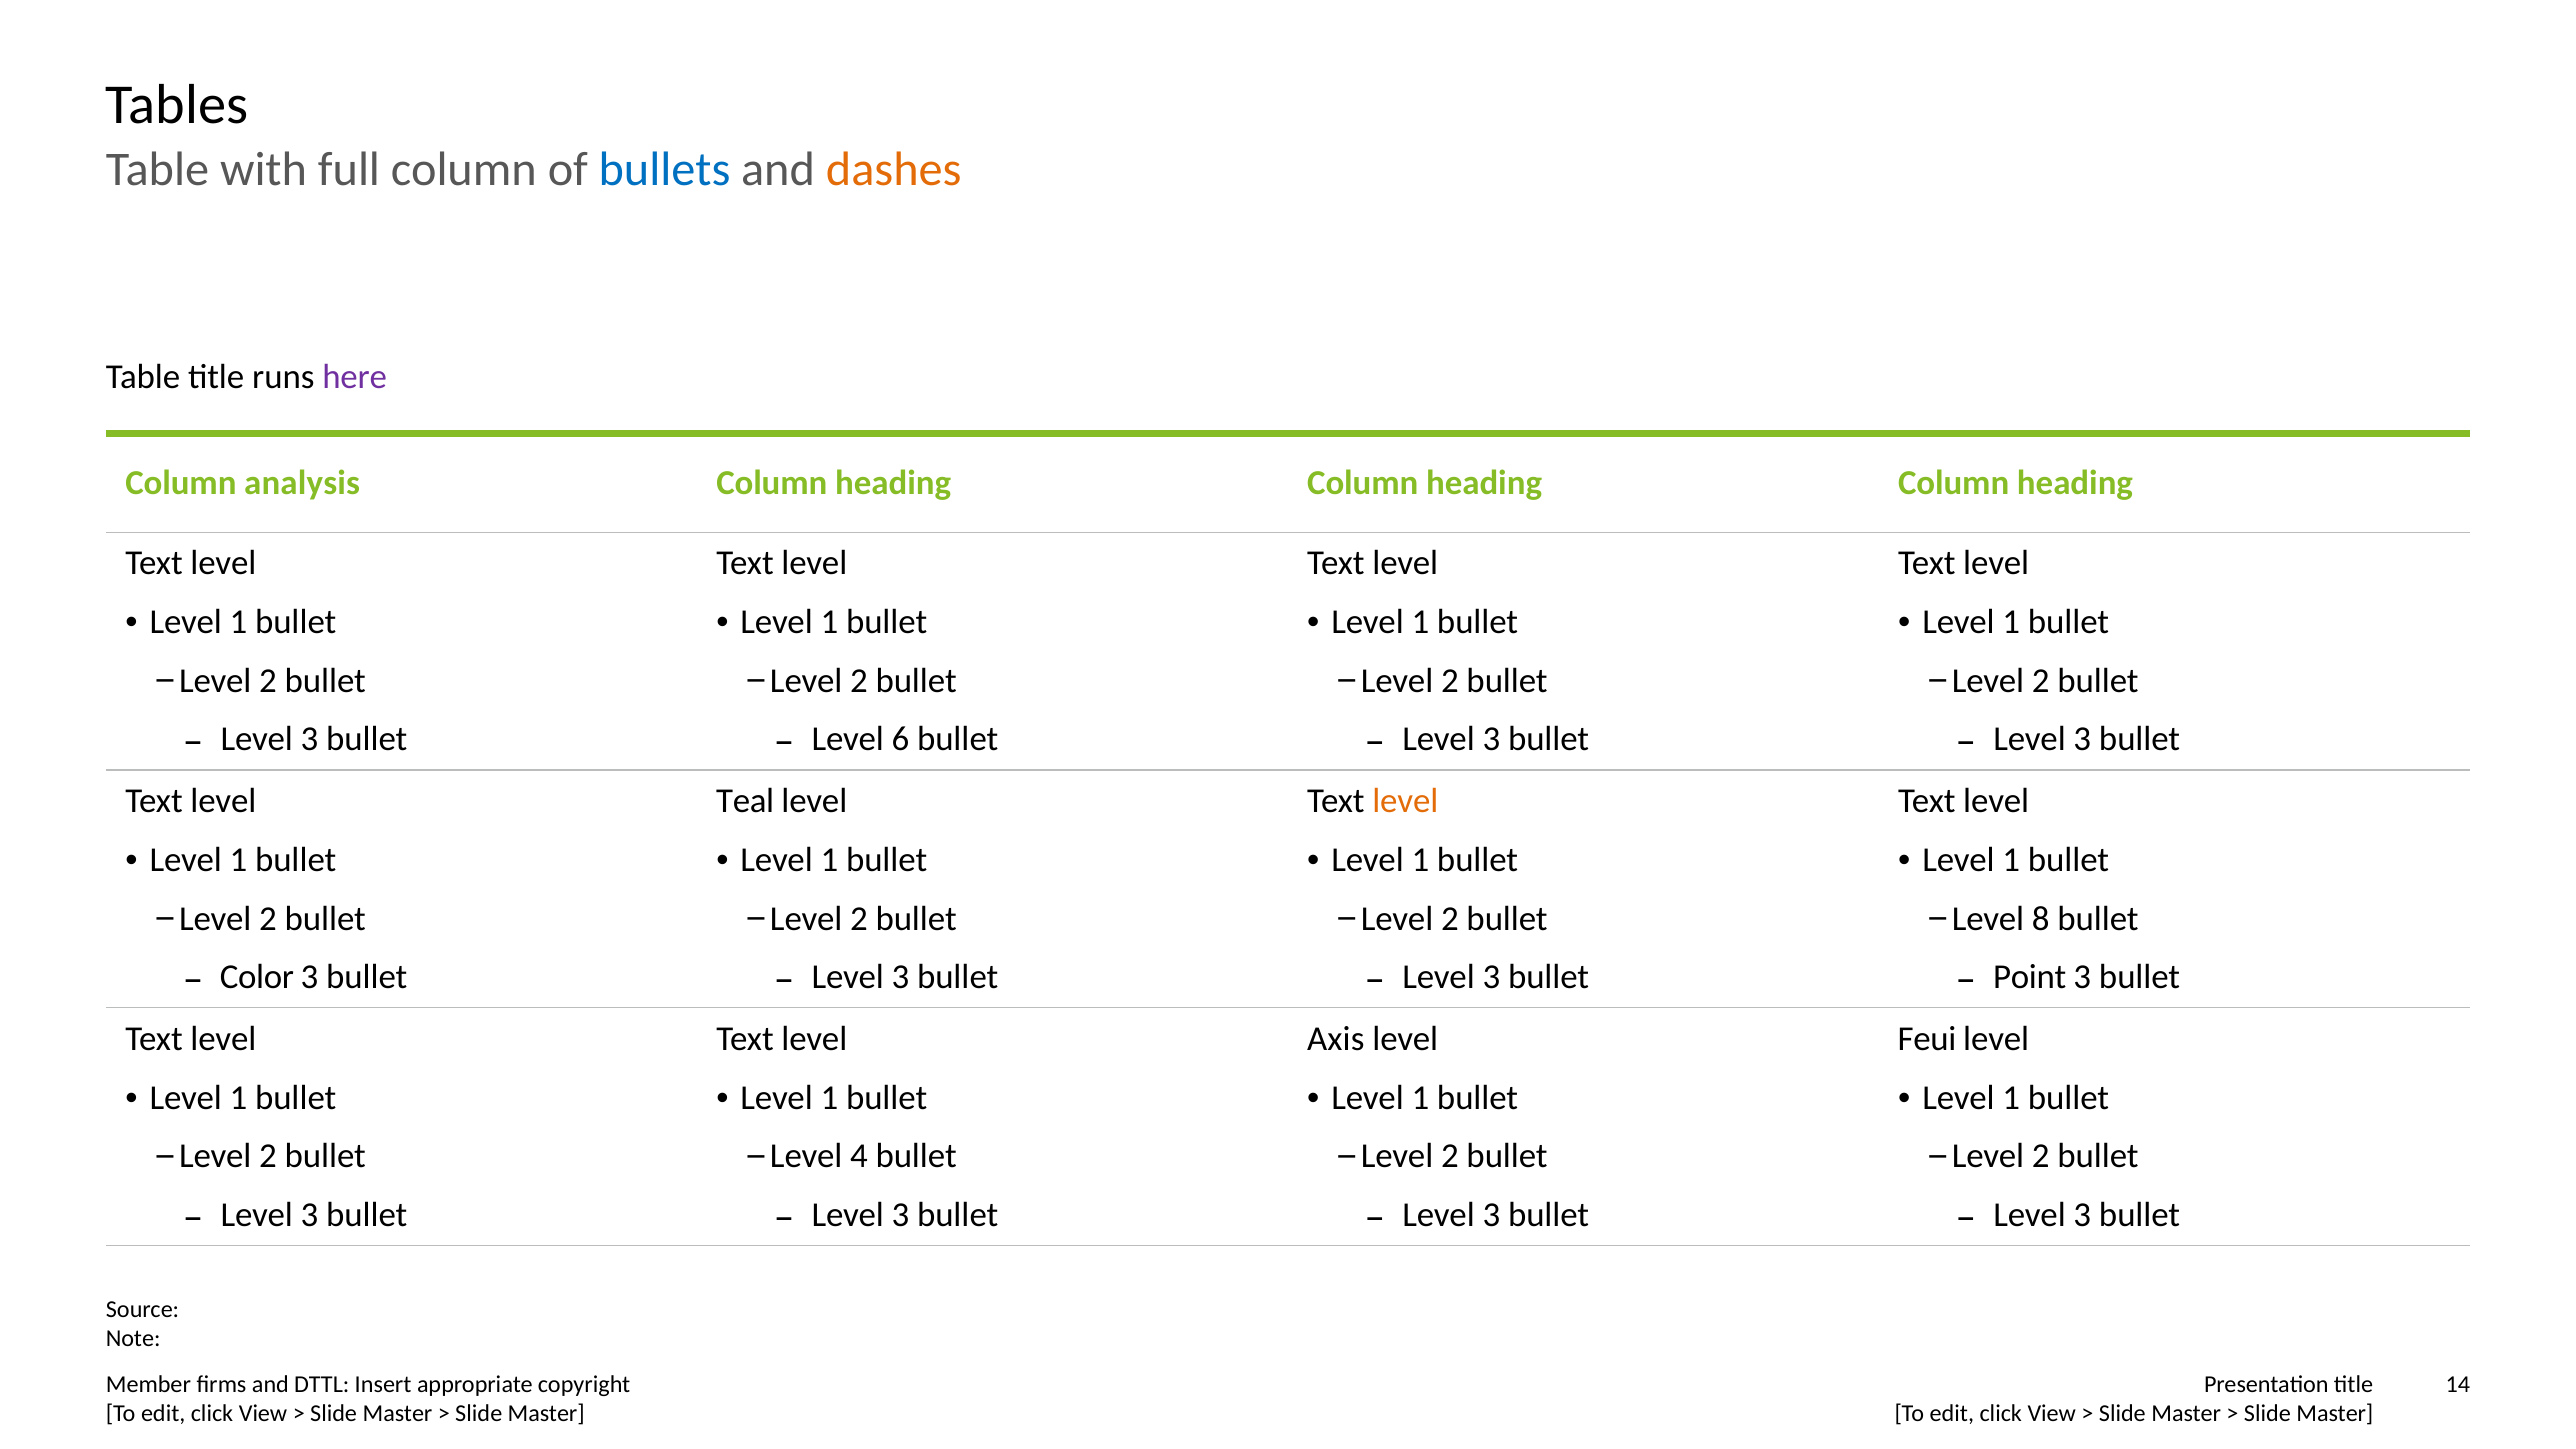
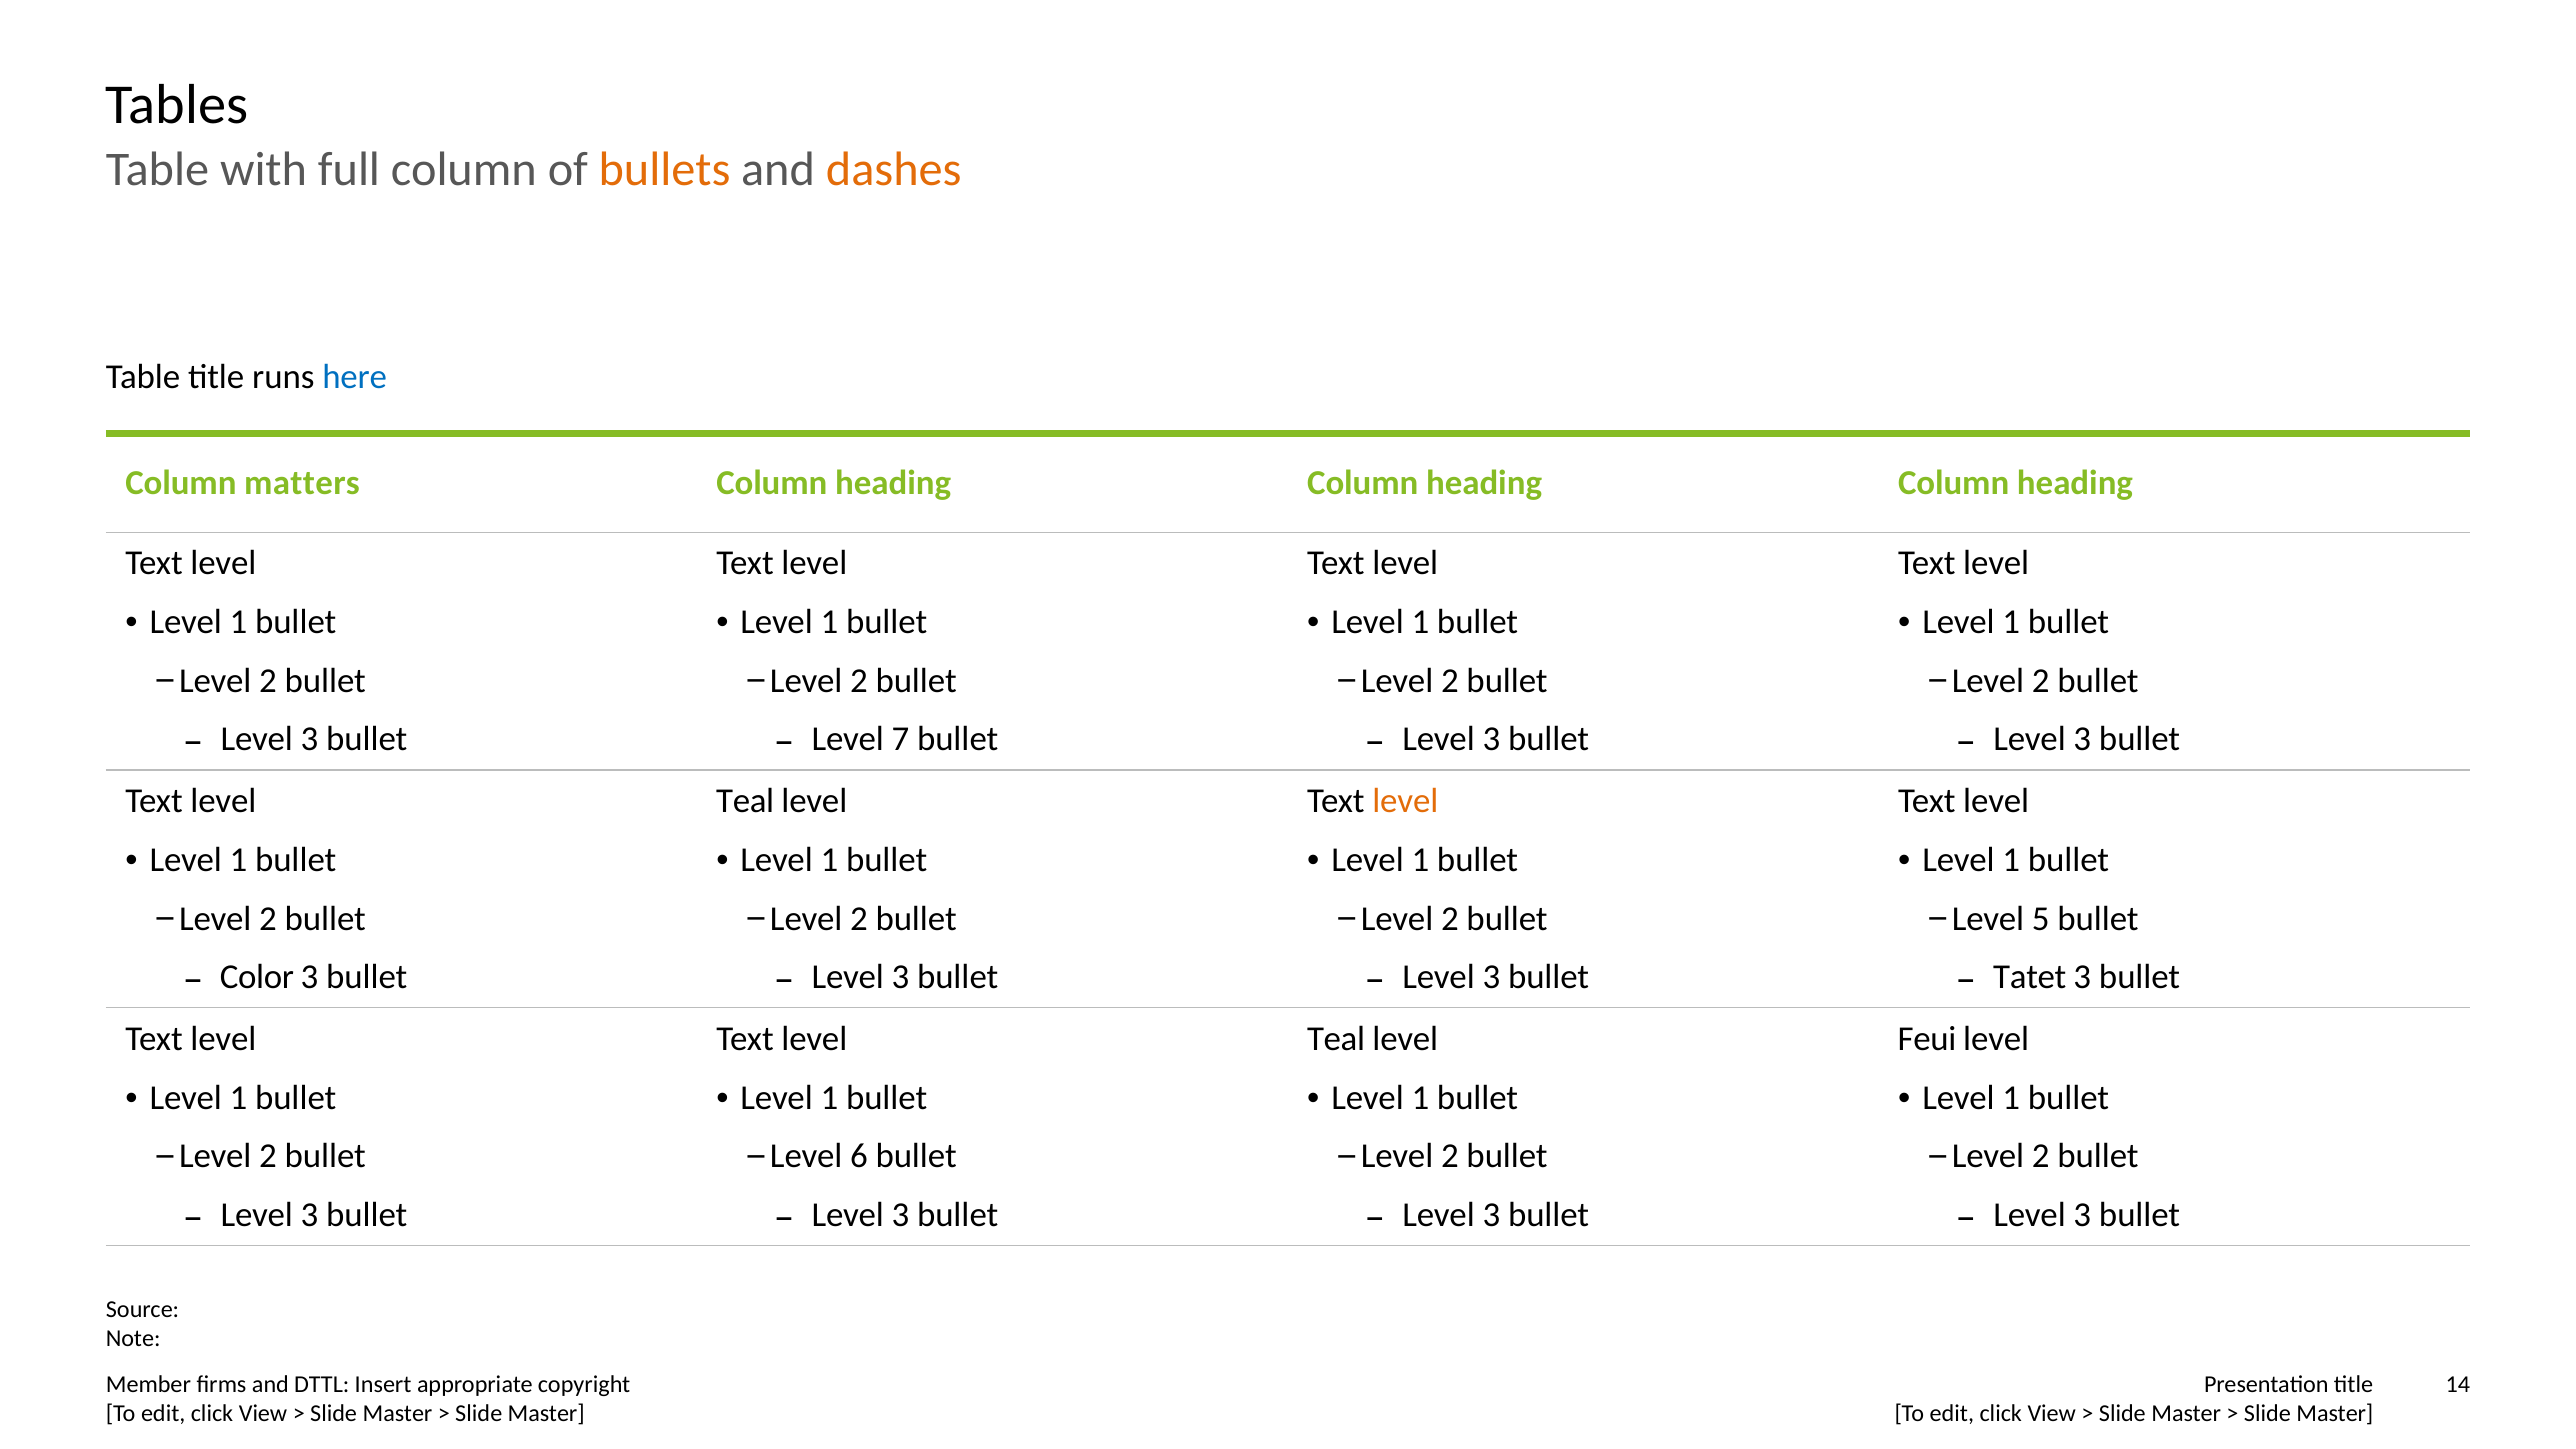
bullets colour: blue -> orange
here colour: purple -> blue
analysis: analysis -> matters
6: 6 -> 7
8: 8 -> 5
Point: Point -> Tatet
Axis at (1336, 1039): Axis -> Teal
4: 4 -> 6
